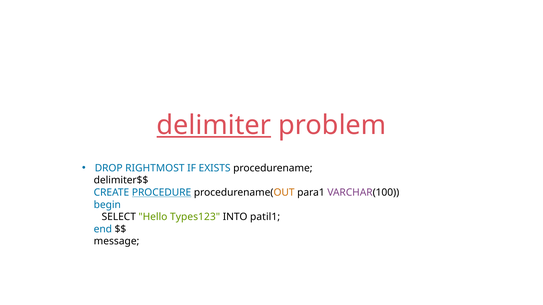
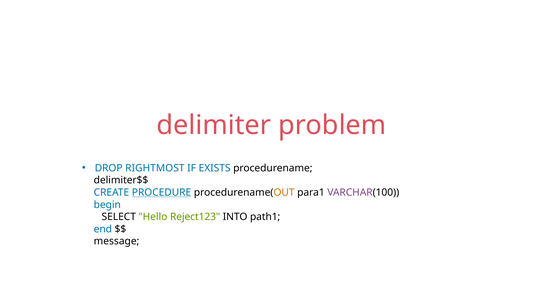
delimiter underline: present -> none
Types123: Types123 -> Reject123
patil1: patil1 -> path1
